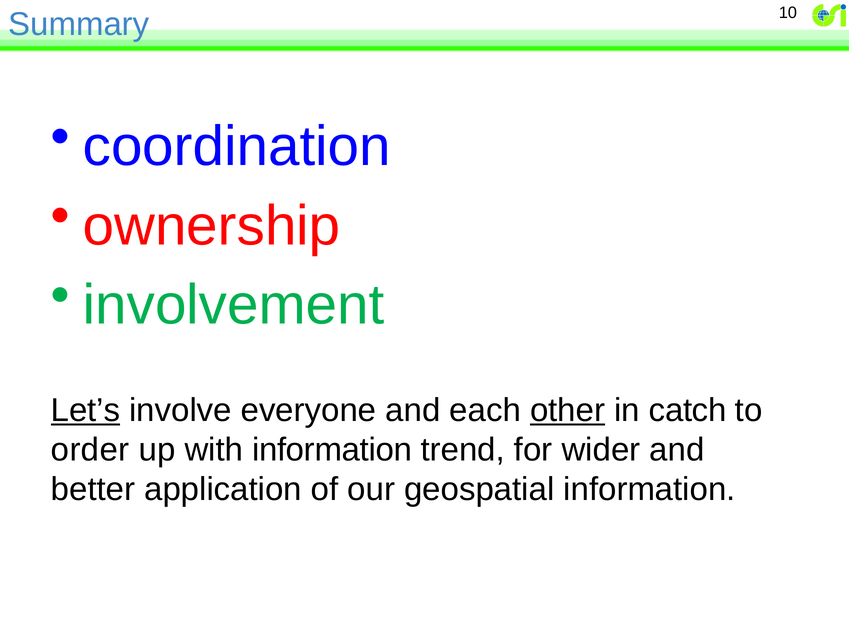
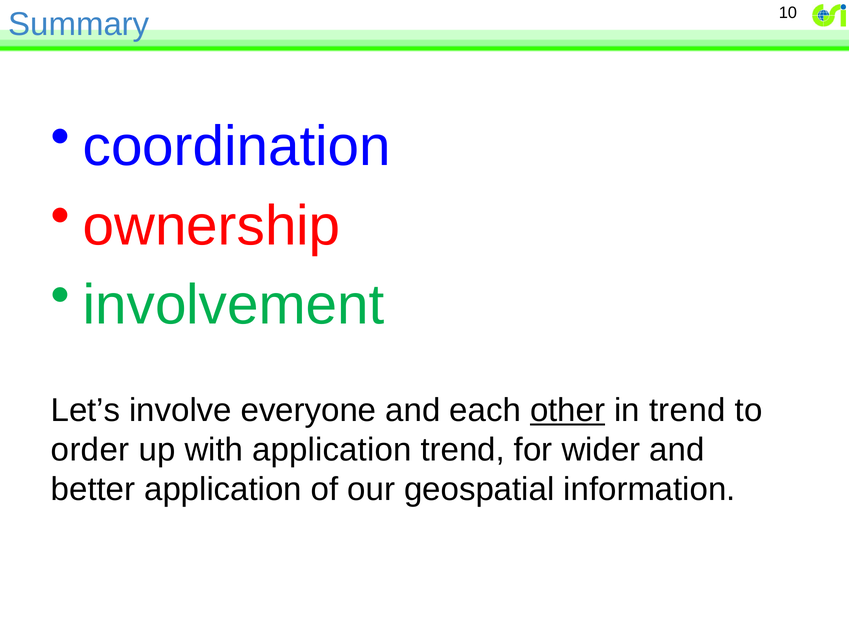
Let’s underline: present -> none
in catch: catch -> trend
with information: information -> application
